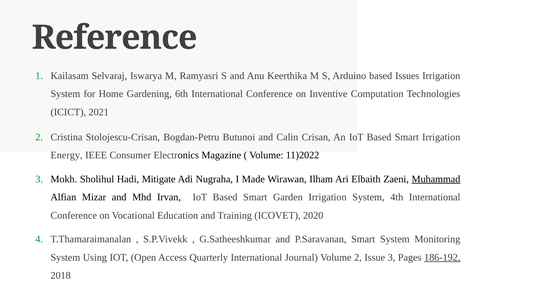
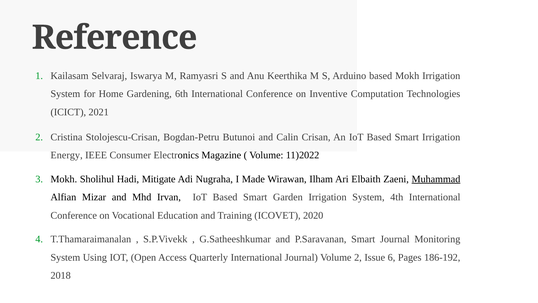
based Issues: Issues -> Mokh
Smart System: System -> Journal
Issue 3: 3 -> 6
186-192 underline: present -> none
